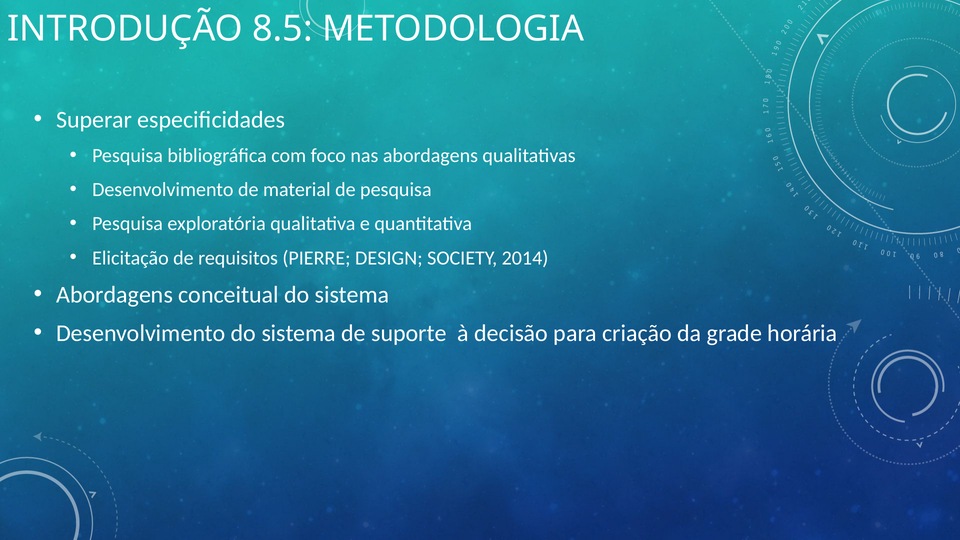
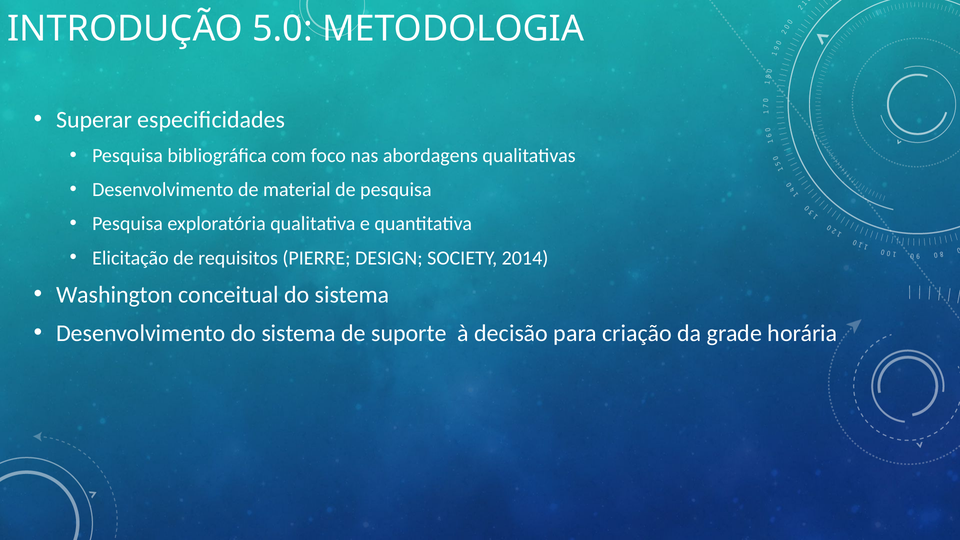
8.5: 8.5 -> 5.0
Abordagens at (115, 295): Abordagens -> Washington
